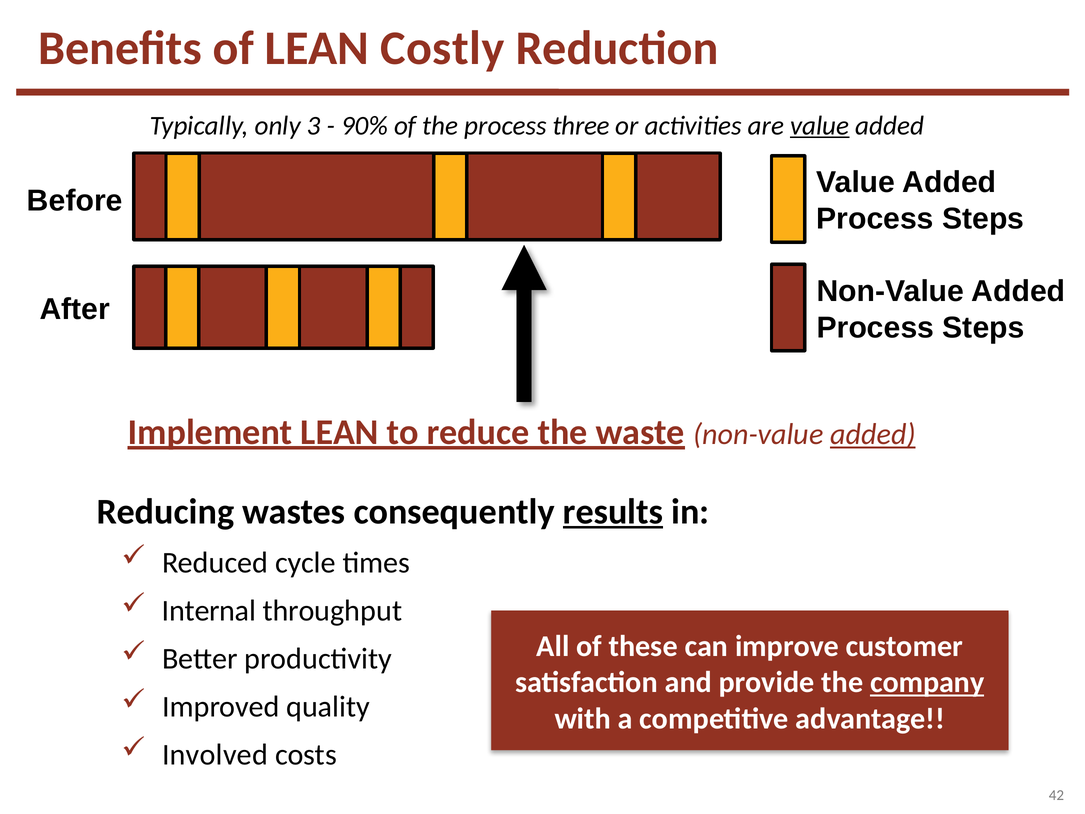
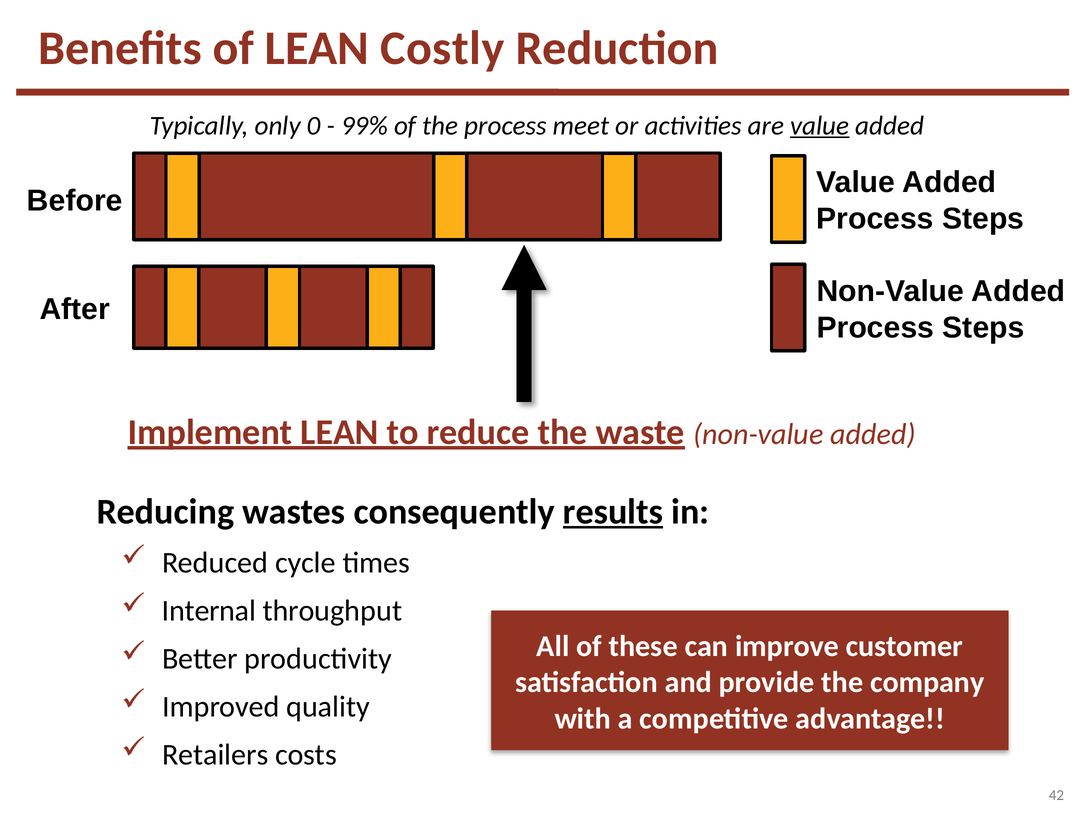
3: 3 -> 0
90%: 90% -> 99%
three: three -> meet
added at (873, 434) underline: present -> none
company underline: present -> none
Involved: Involved -> Retailers
